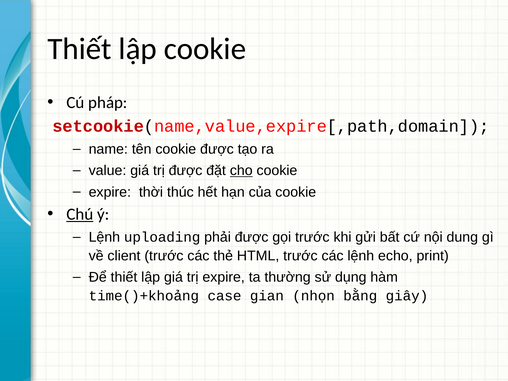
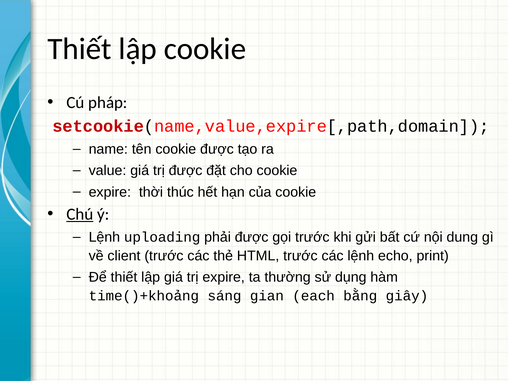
cho underline: present -> none
case: case -> sáng
nhọn: nhọn -> each
